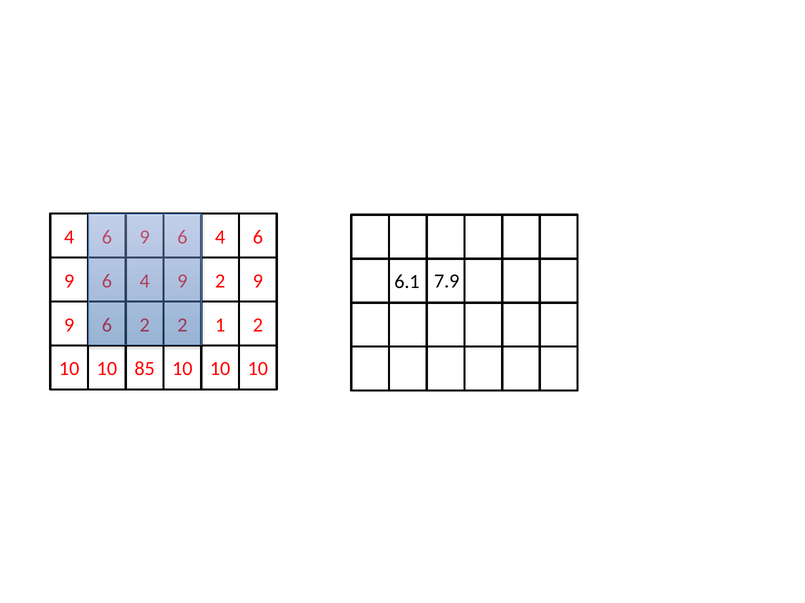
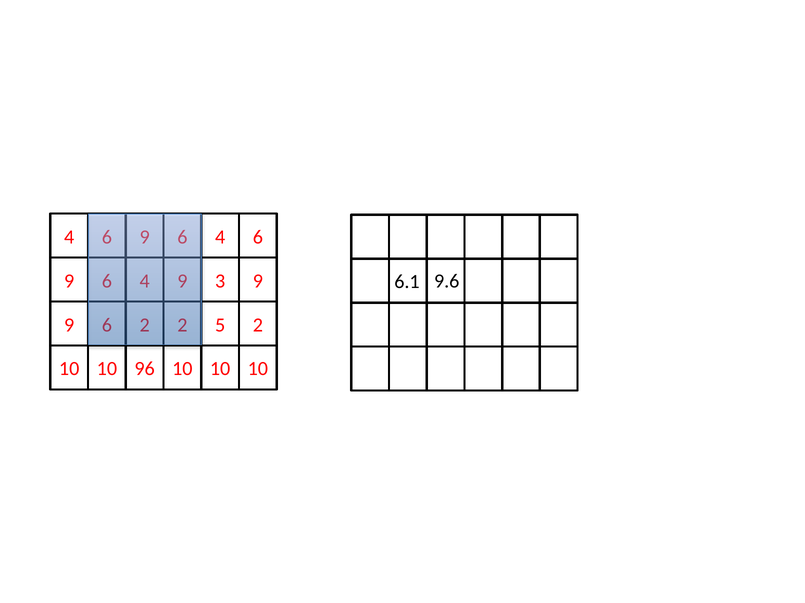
2 at (220, 281): 2 -> 3
7.9: 7.9 -> 9.6
1: 1 -> 5
85: 85 -> 96
